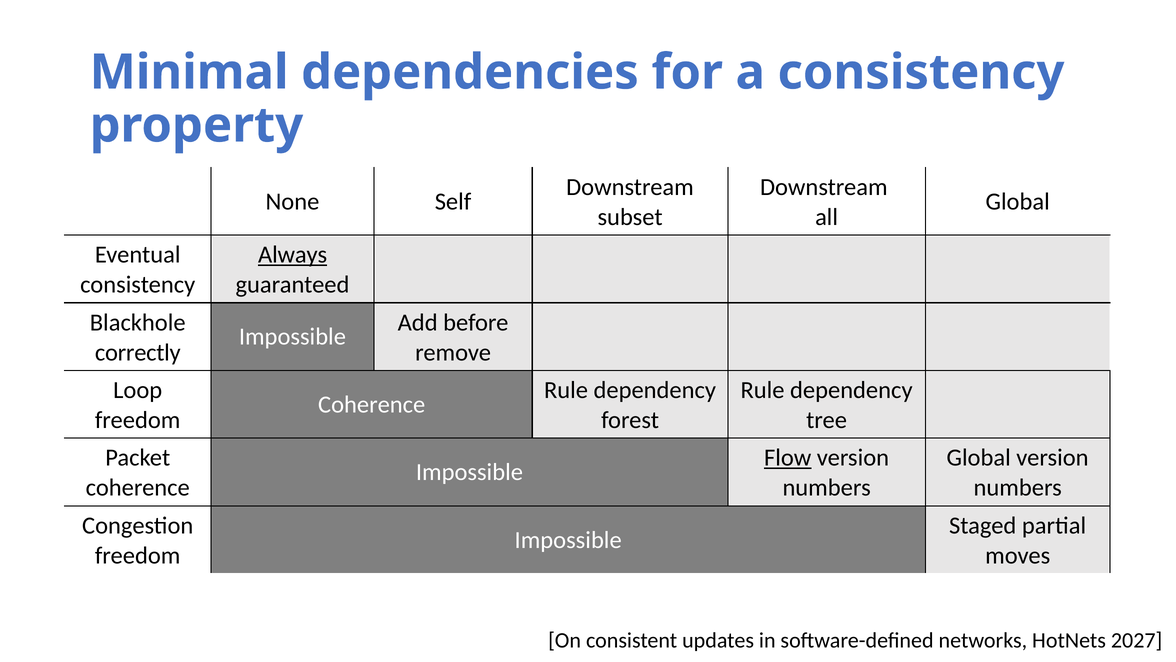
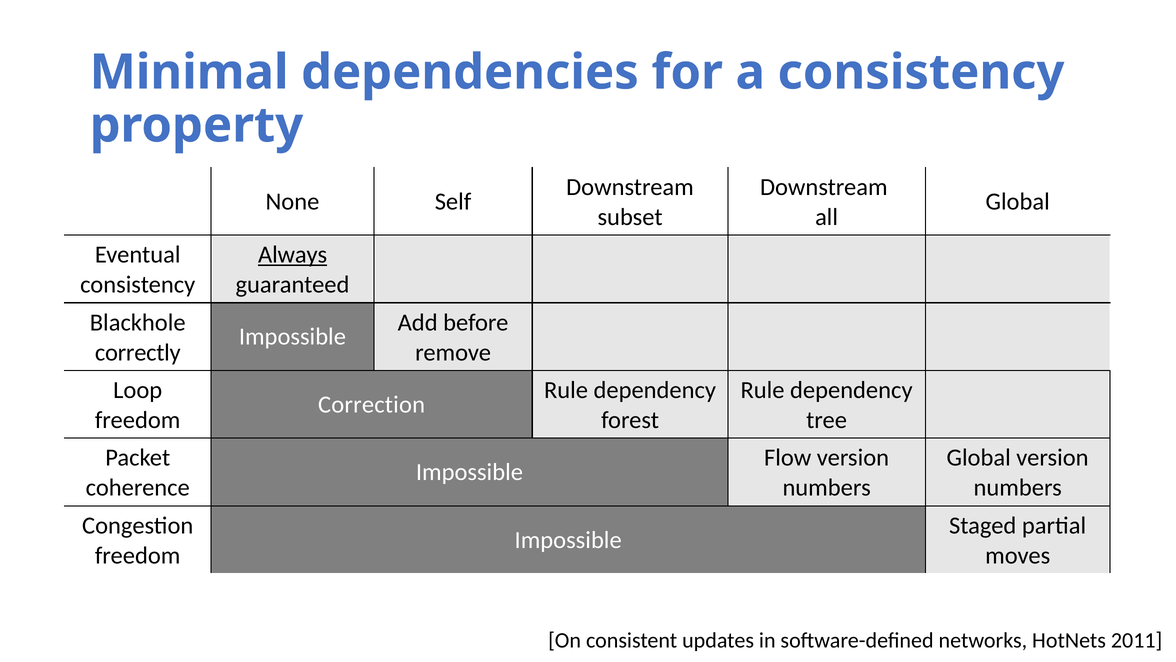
Coherence at (372, 404): Coherence -> Correction
Flow underline: present -> none
2027: 2027 -> 2011
